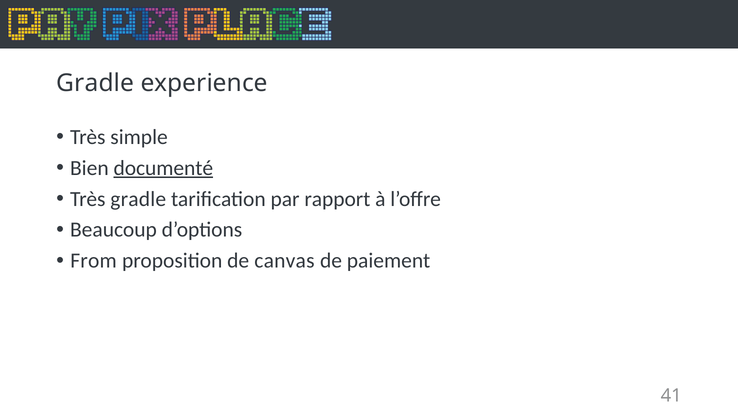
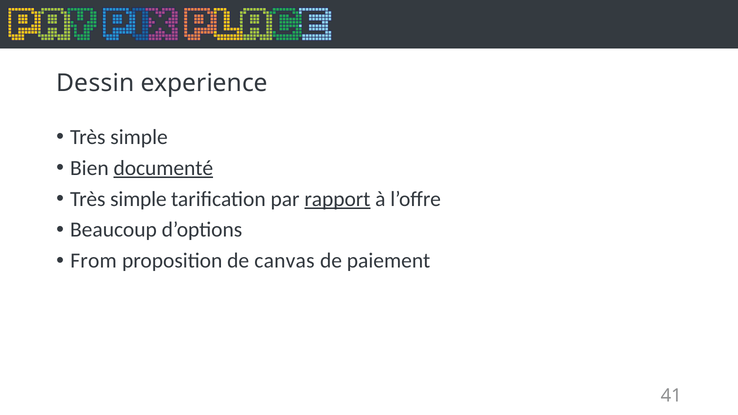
Gradle at (95, 83): Gradle -> Dessin
gradle at (138, 199): gradle -> simple
rapport underline: none -> present
